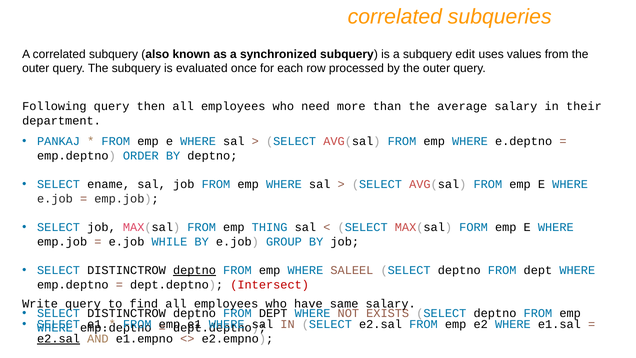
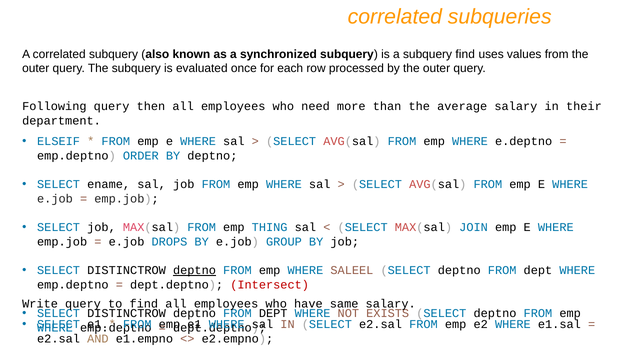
subquery edit: edit -> find
PANKAJ: PANKAJ -> ELSEIF
FORM: FORM -> JOIN
WHILE: WHILE -> DROPS
e2.sal at (59, 339) underline: present -> none
